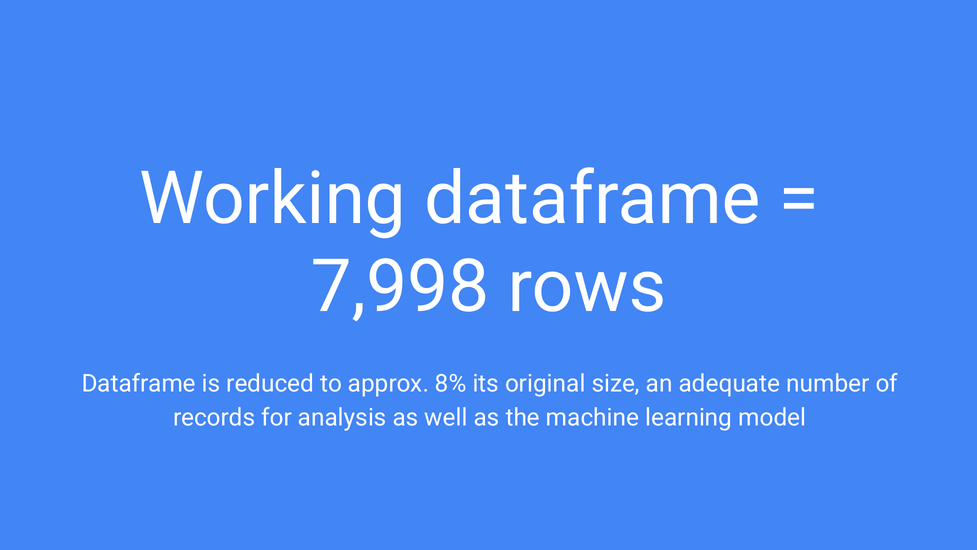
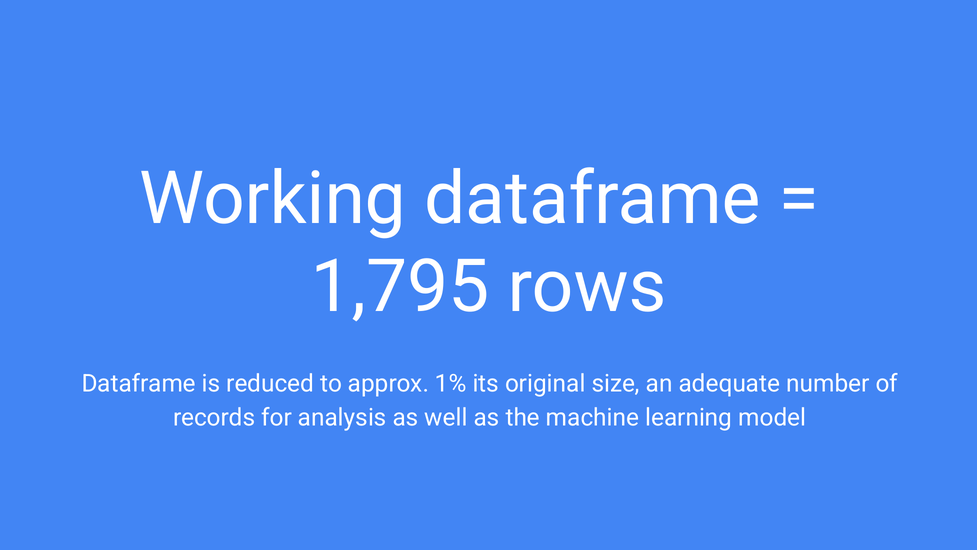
7,998: 7,998 -> 1,795
8%: 8% -> 1%
